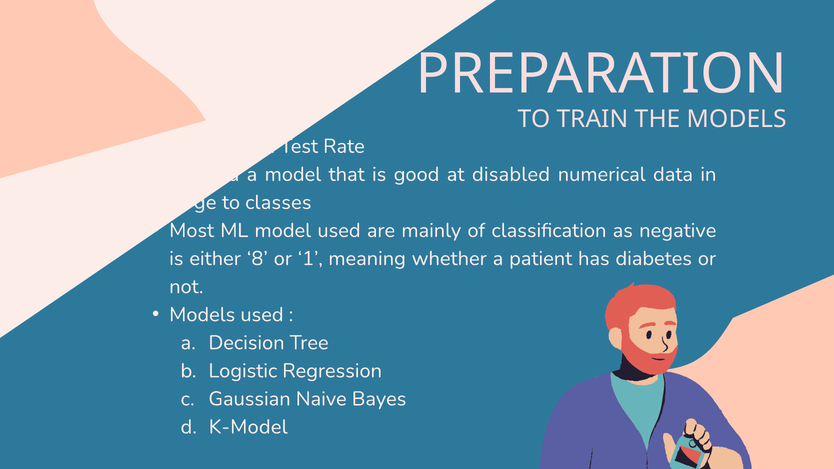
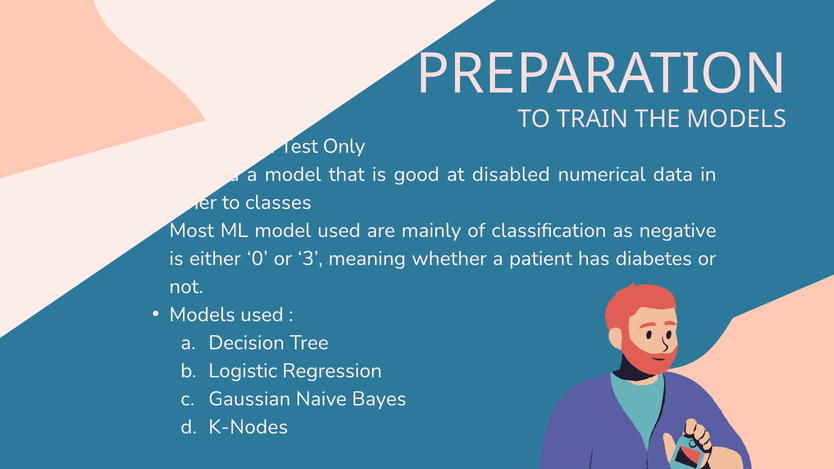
Rate: Rate -> Only
large: large -> other
8: 8 -> 0
1: 1 -> 3
K-Model: K-Model -> K-Nodes
